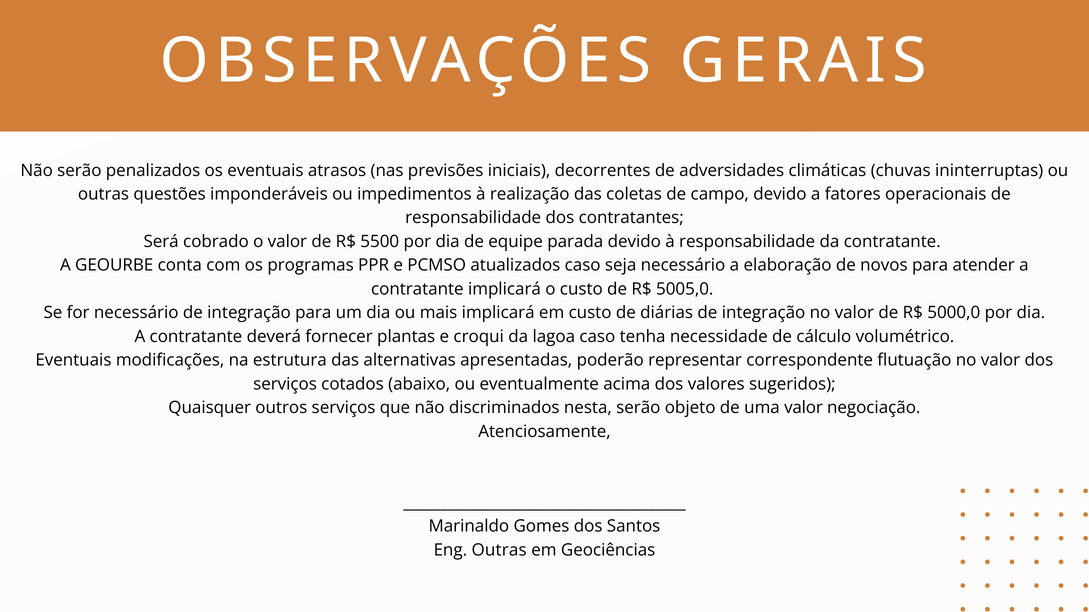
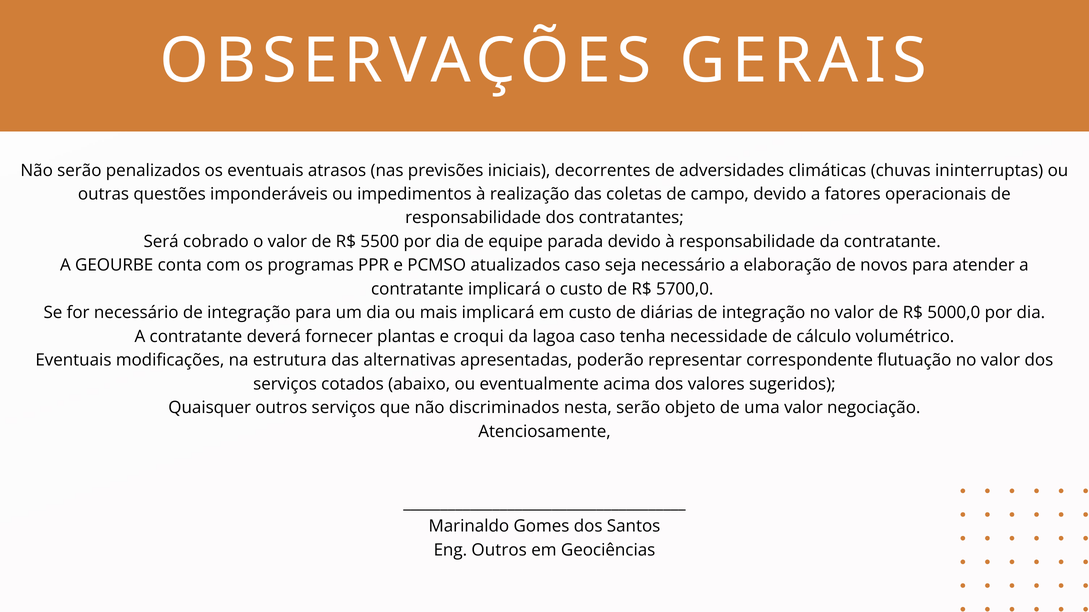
5005,0: 5005,0 -> 5700,0
Eng Outras: Outras -> Outros
